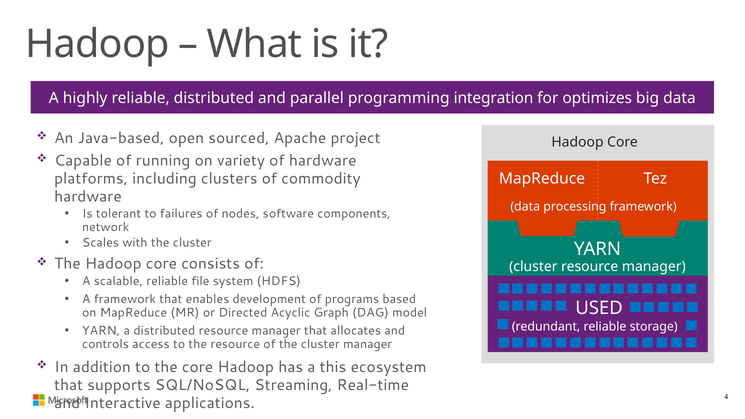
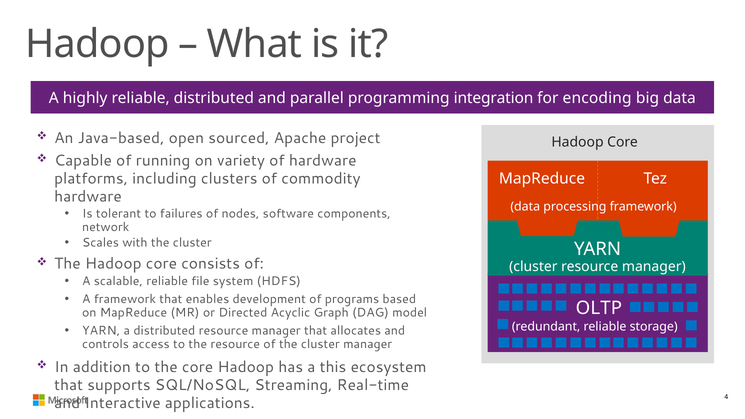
optimizes: optimizes -> encoding
USED: USED -> OLTP
